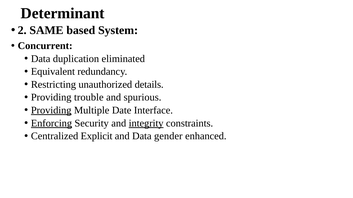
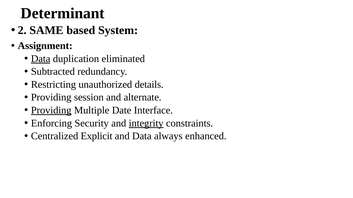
Concurrent: Concurrent -> Assignment
Data at (41, 59) underline: none -> present
Equivalent: Equivalent -> Subtracted
trouble: trouble -> session
spurious: spurious -> alternate
Enforcing underline: present -> none
gender: gender -> always
